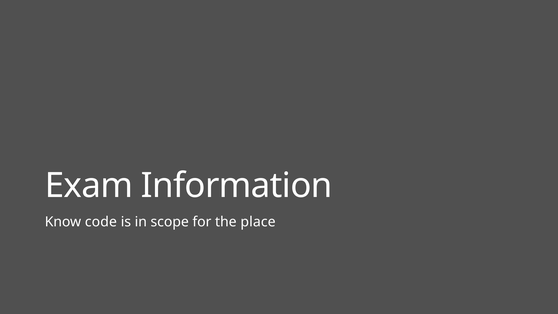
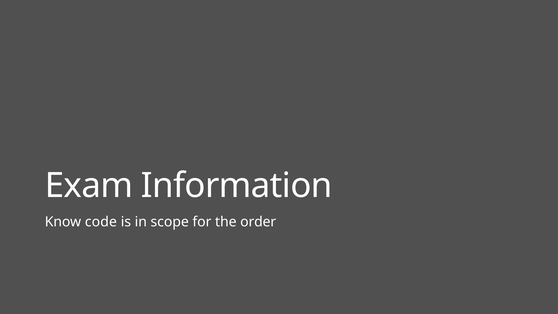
place: place -> order
